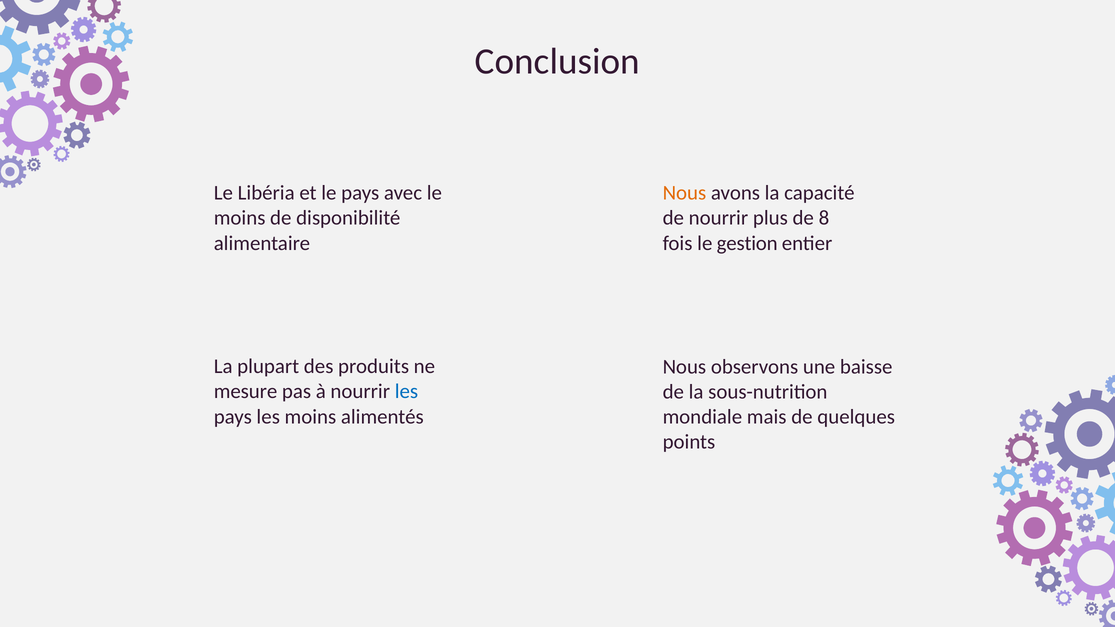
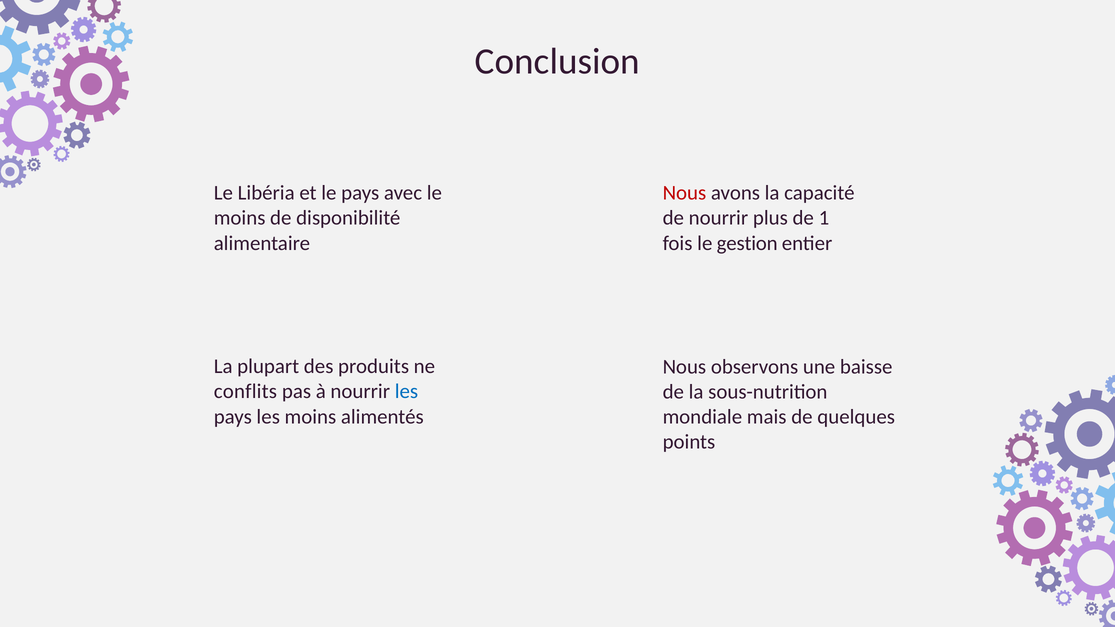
Nous at (684, 193) colour: orange -> red
8: 8 -> 1
mesure: mesure -> conflits
